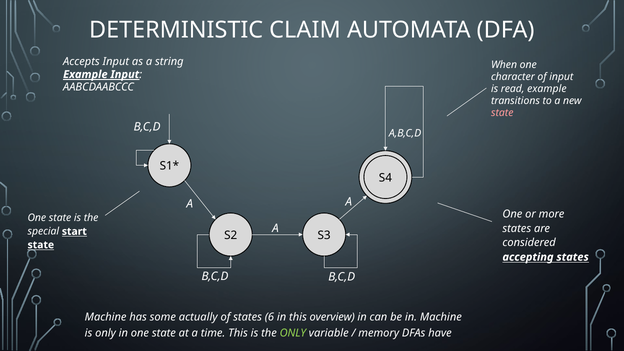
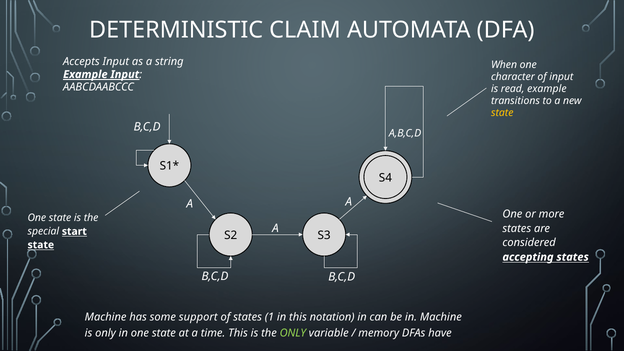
state at (502, 113) colour: pink -> yellow
actually: actually -> support
6: 6 -> 1
overview: overview -> notation
